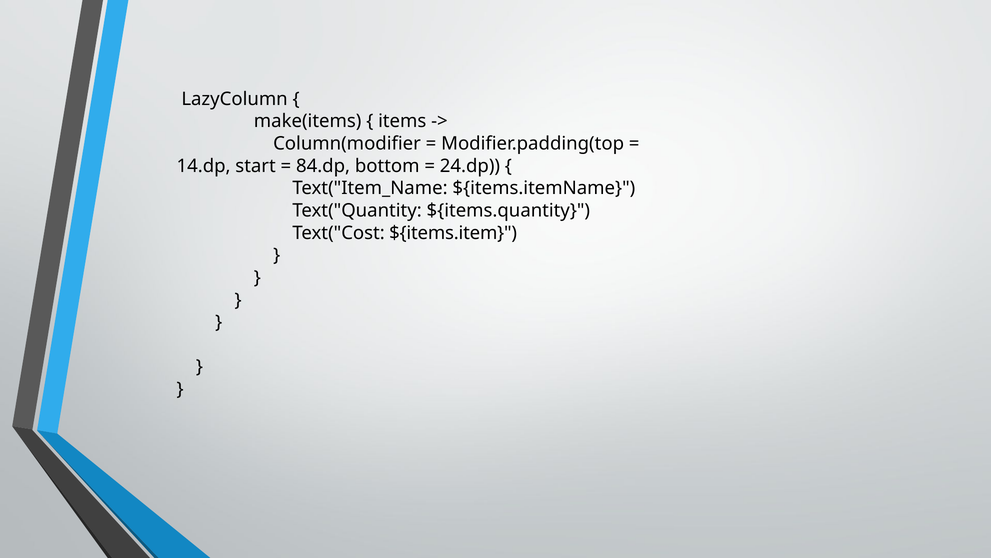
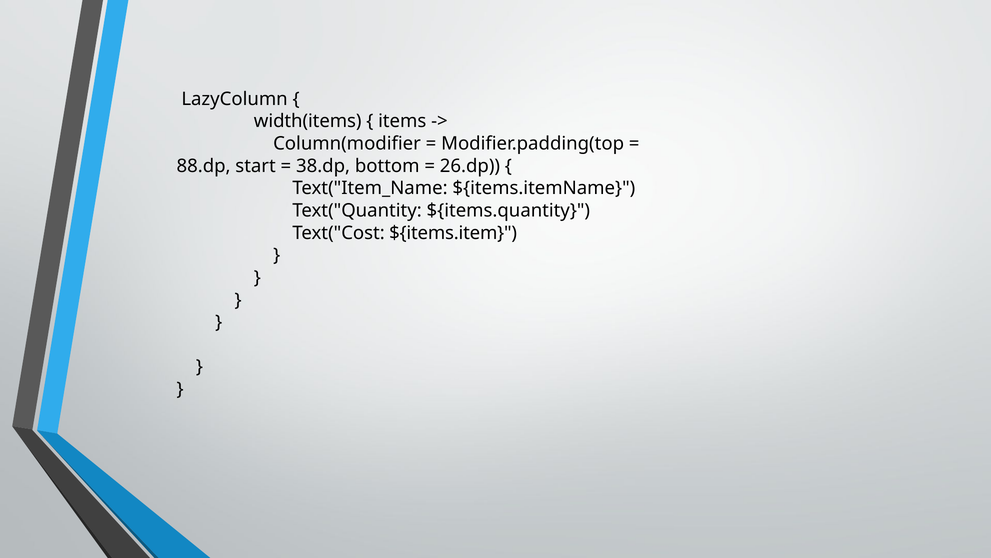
make(items: make(items -> width(items
14.dp: 14.dp -> 88.dp
84.dp: 84.dp -> 38.dp
24.dp: 24.dp -> 26.dp
